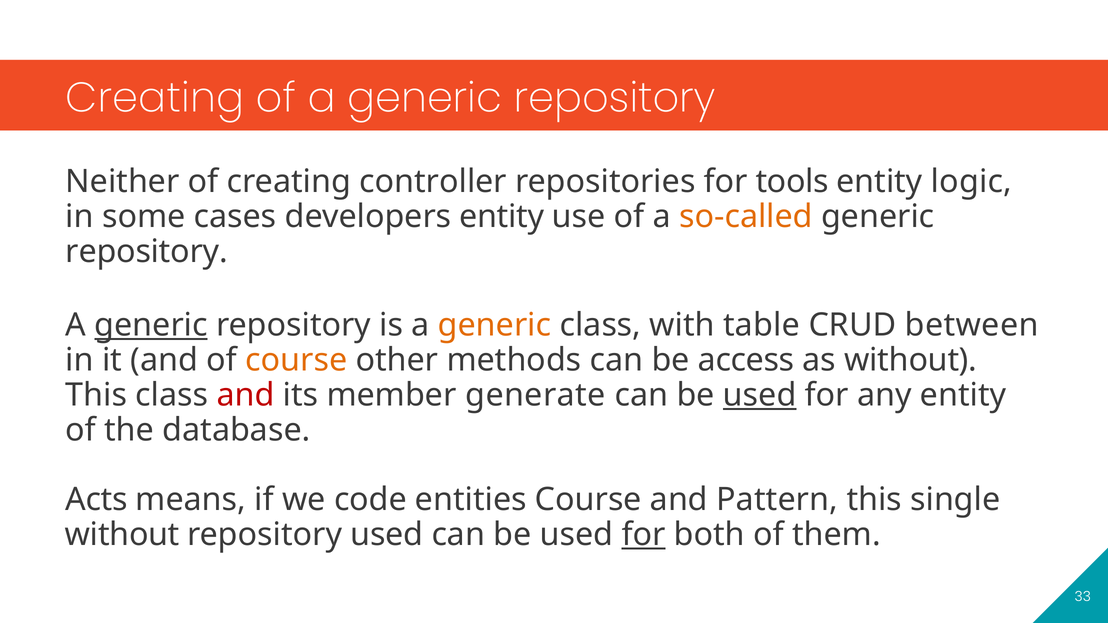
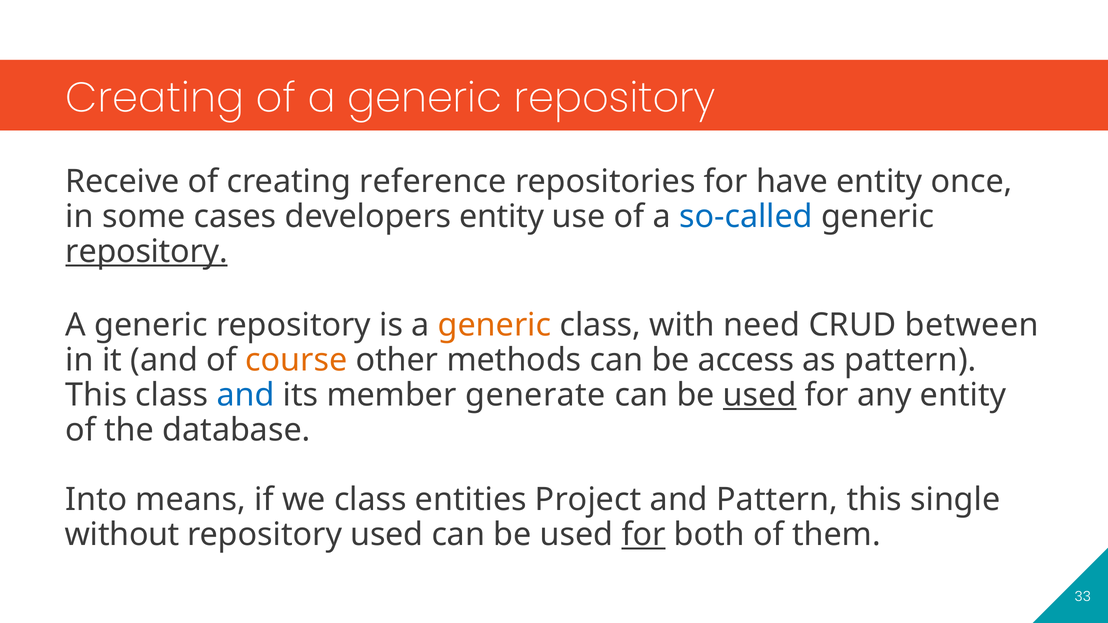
Neither: Neither -> Receive
controller: controller -> reference
tools: tools -> have
logic: logic -> once
so-called colour: orange -> blue
repository at (147, 252) underline: none -> present
generic at (151, 325) underline: present -> none
table: table -> need
as without: without -> pattern
and at (246, 395) colour: red -> blue
Acts: Acts -> Into
we code: code -> class
entities Course: Course -> Project
